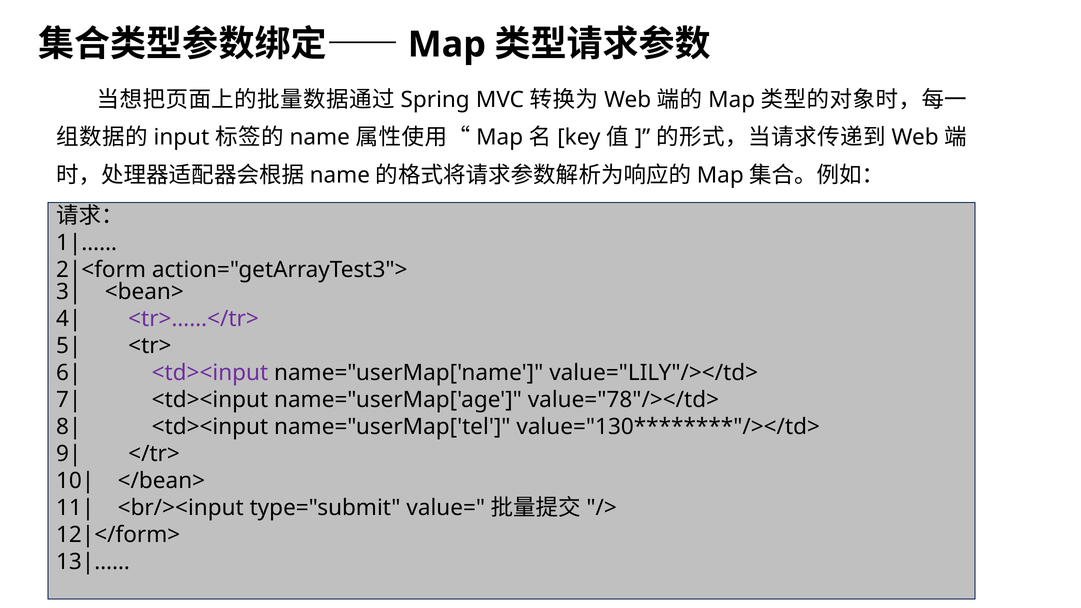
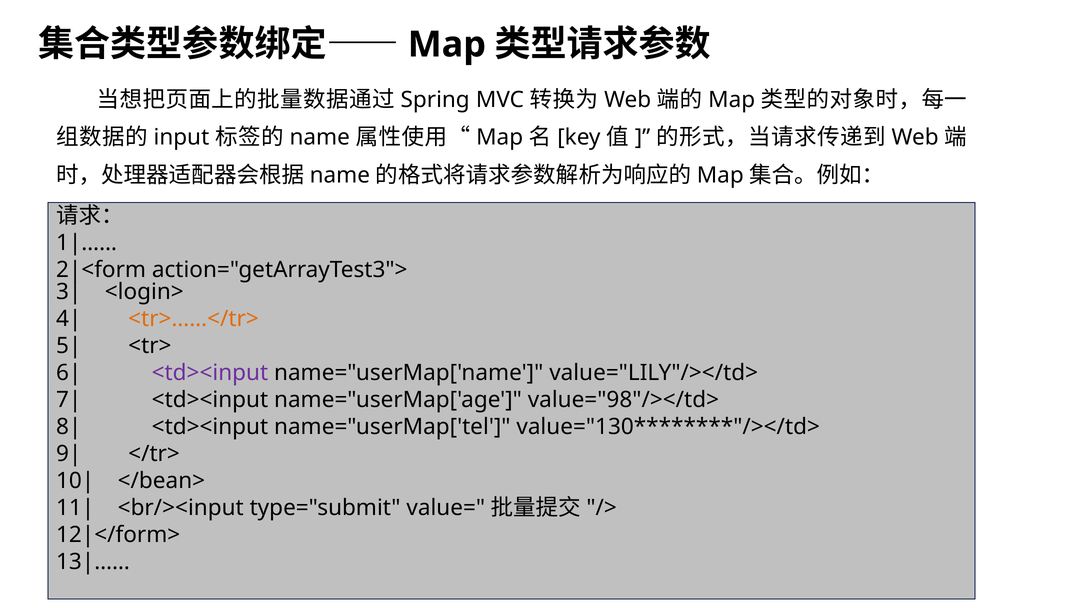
<bean>: <bean> -> <login>
<tr>……</tr> colour: purple -> orange
value="78"/></td>: value="78"/></td> -> value="98"/></td>
